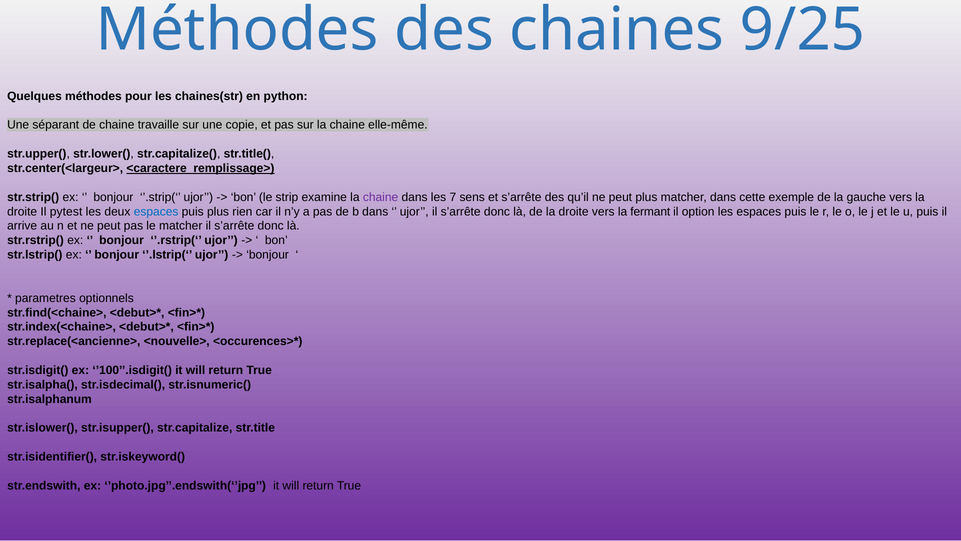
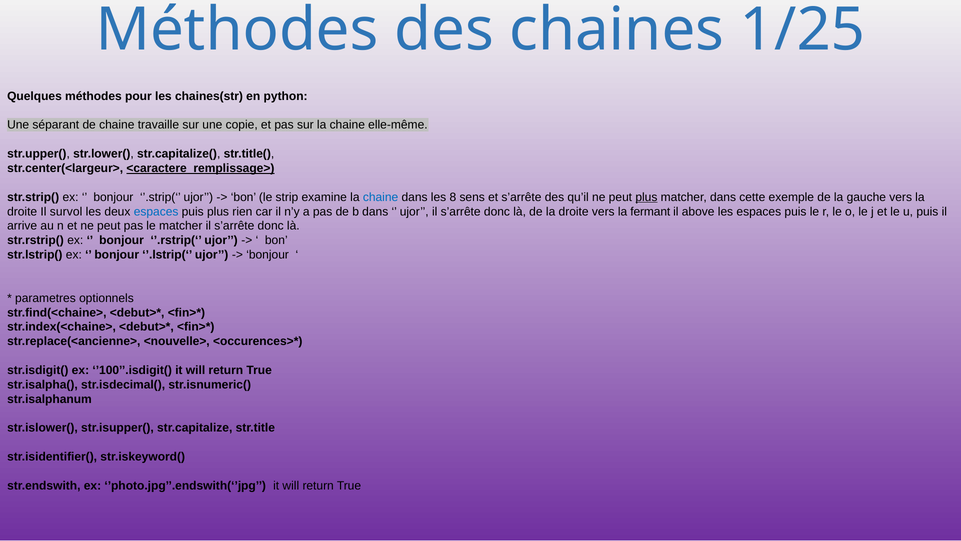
9/25: 9/25 -> 1/25
chaine at (381, 197) colour: purple -> blue
7: 7 -> 8
plus at (646, 197) underline: none -> present
pytest: pytest -> survol
option: option -> above
